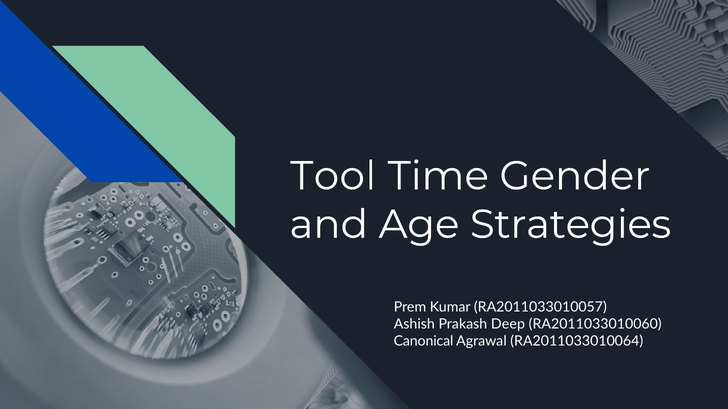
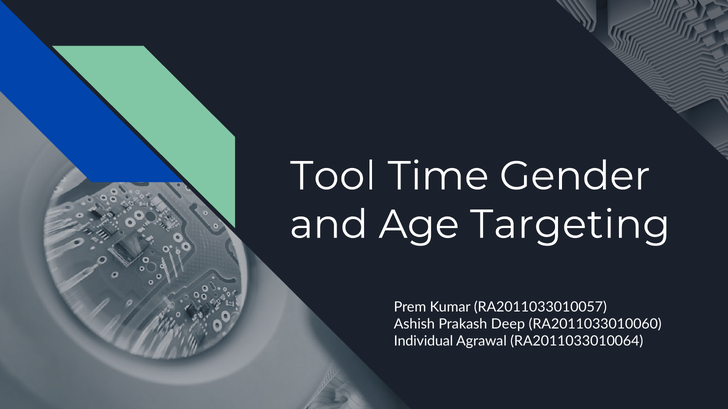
Strategies: Strategies -> Targeting
Canonical: Canonical -> Individual
